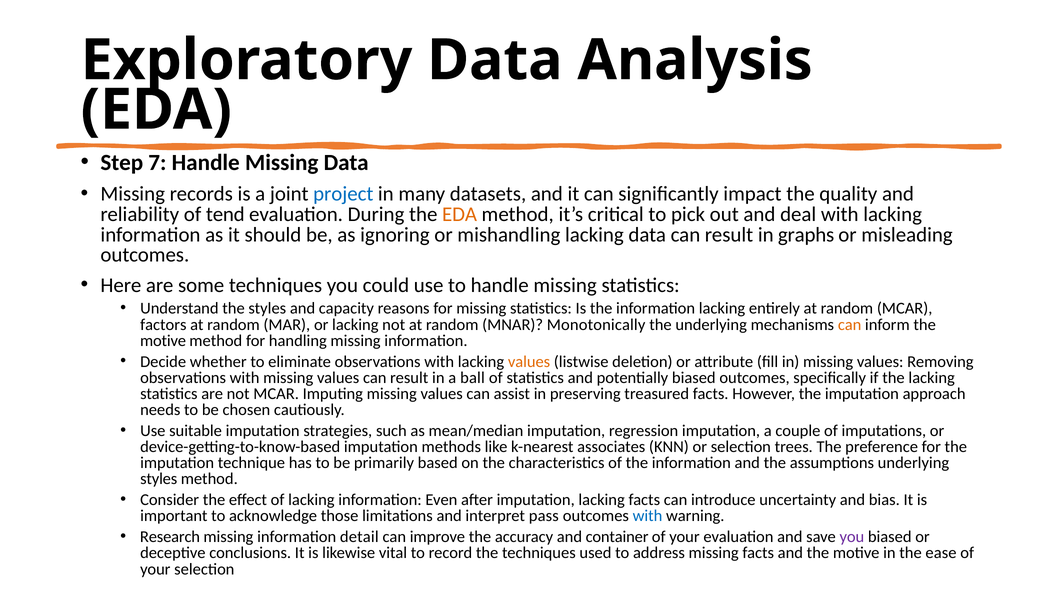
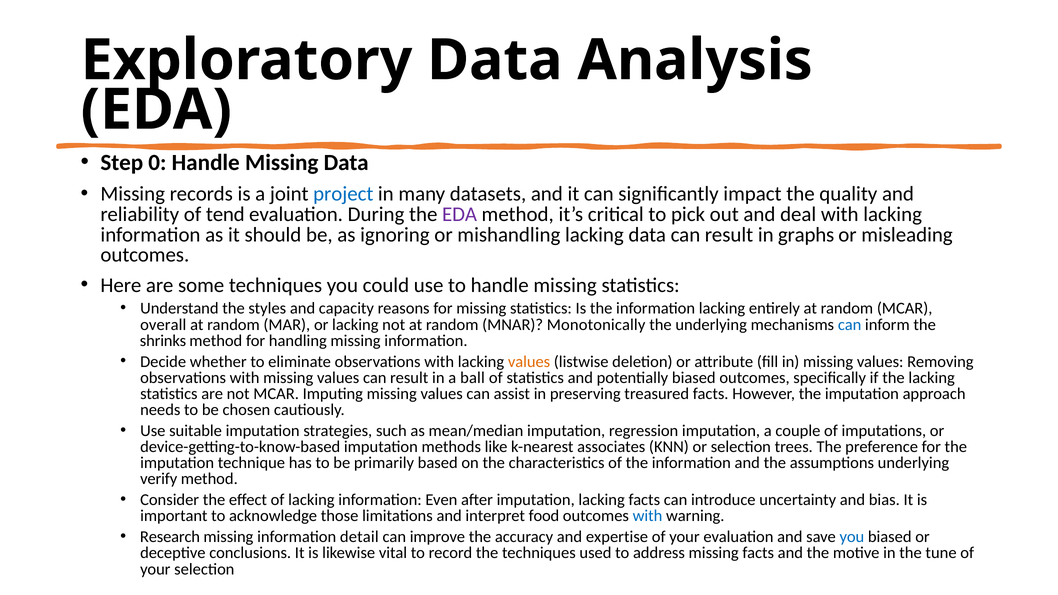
7: 7 -> 0
EDA at (460, 214) colour: orange -> purple
factors: factors -> overall
can at (850, 325) colour: orange -> blue
motive at (163, 341): motive -> shrinks
styles at (159, 479): styles -> verify
pass: pass -> food
container: container -> expertise
you at (852, 537) colour: purple -> blue
ease: ease -> tune
